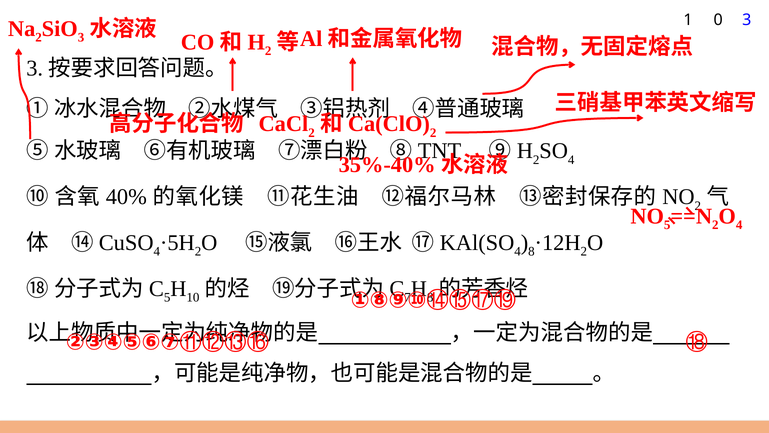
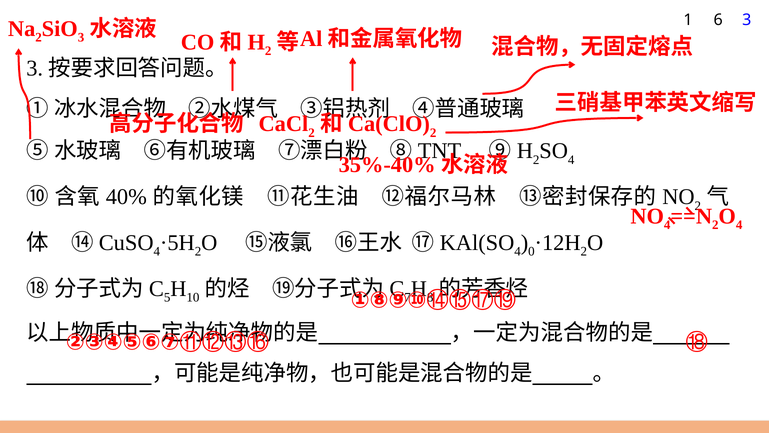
0: 0 -> 6
5 at (667, 225): 5 -> 4
8 at (531, 252): 8 -> 0
